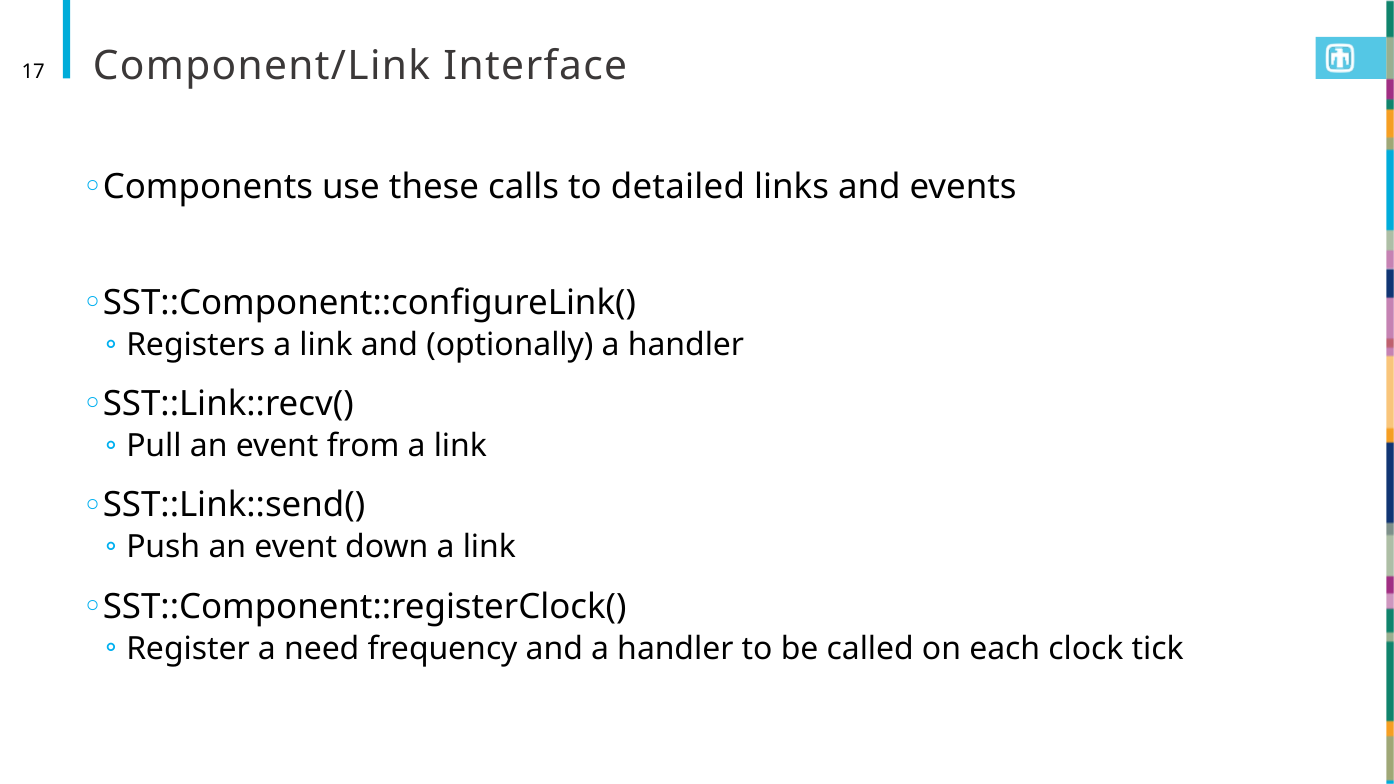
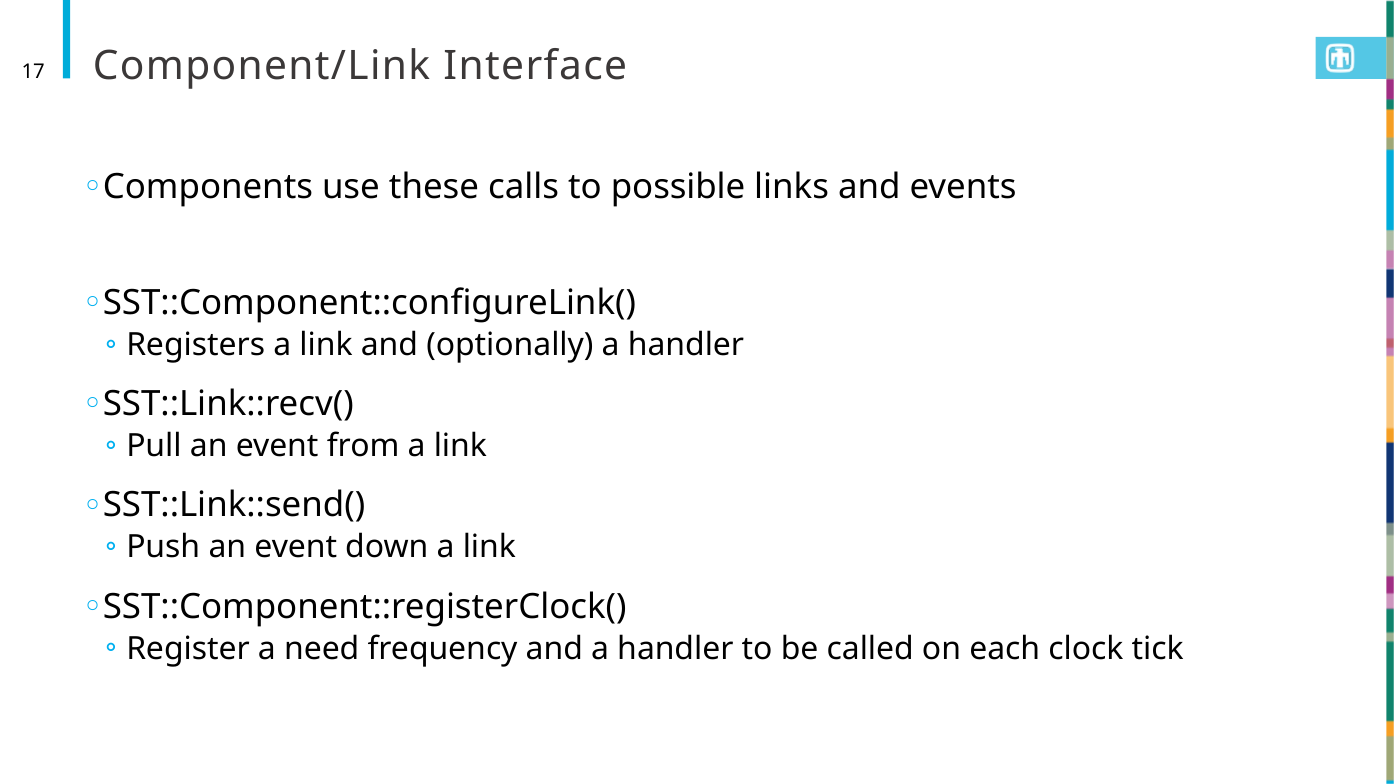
detailed: detailed -> possible
